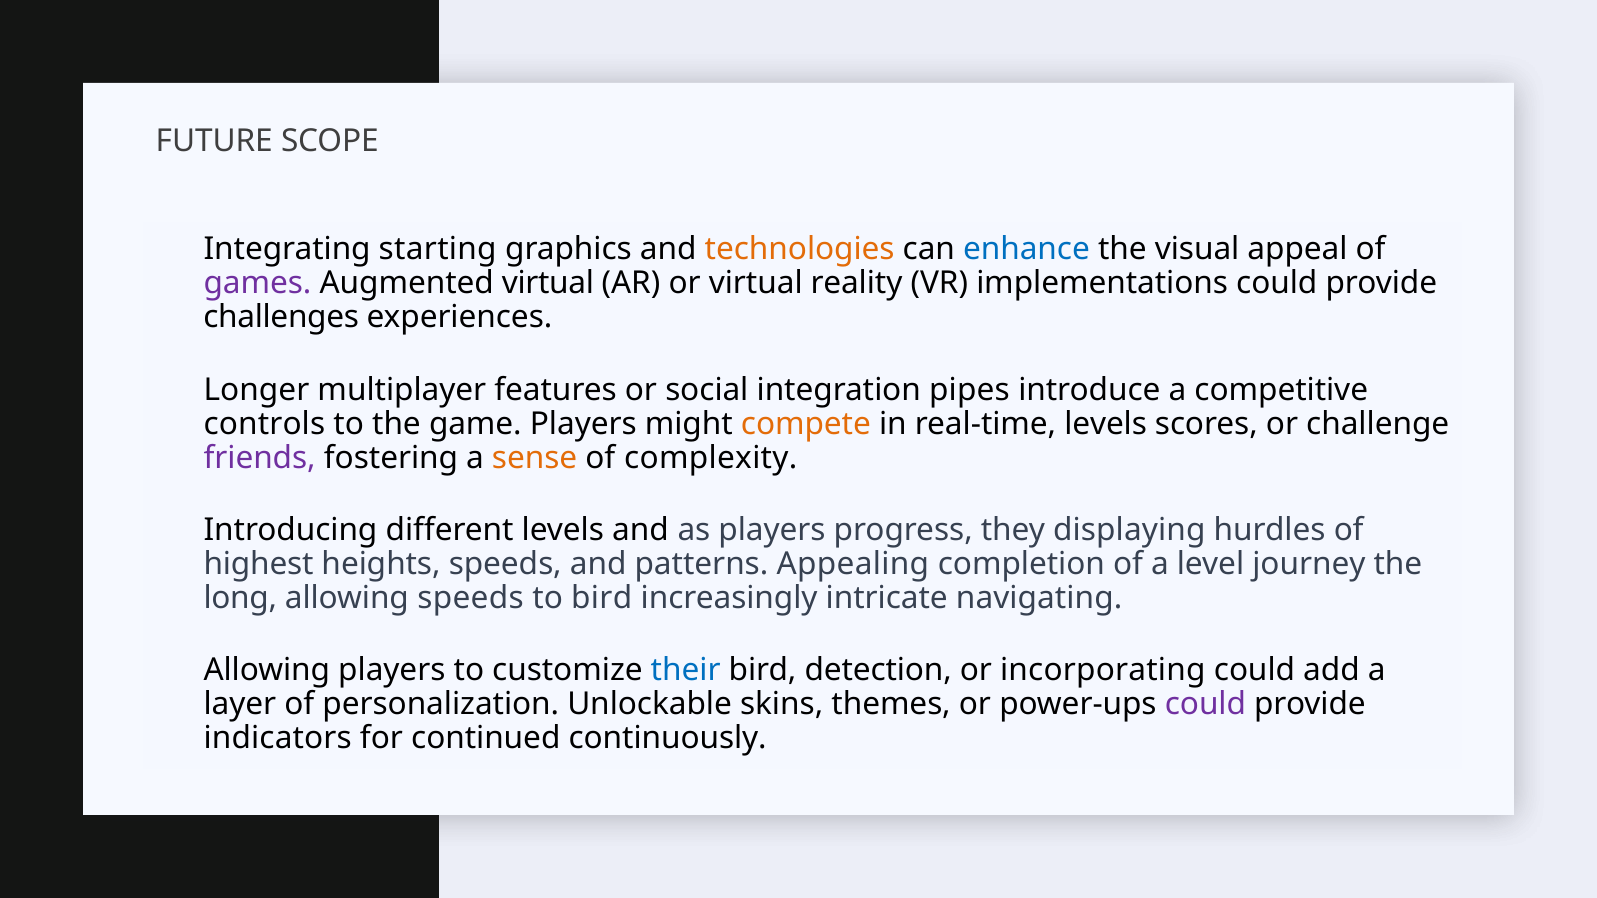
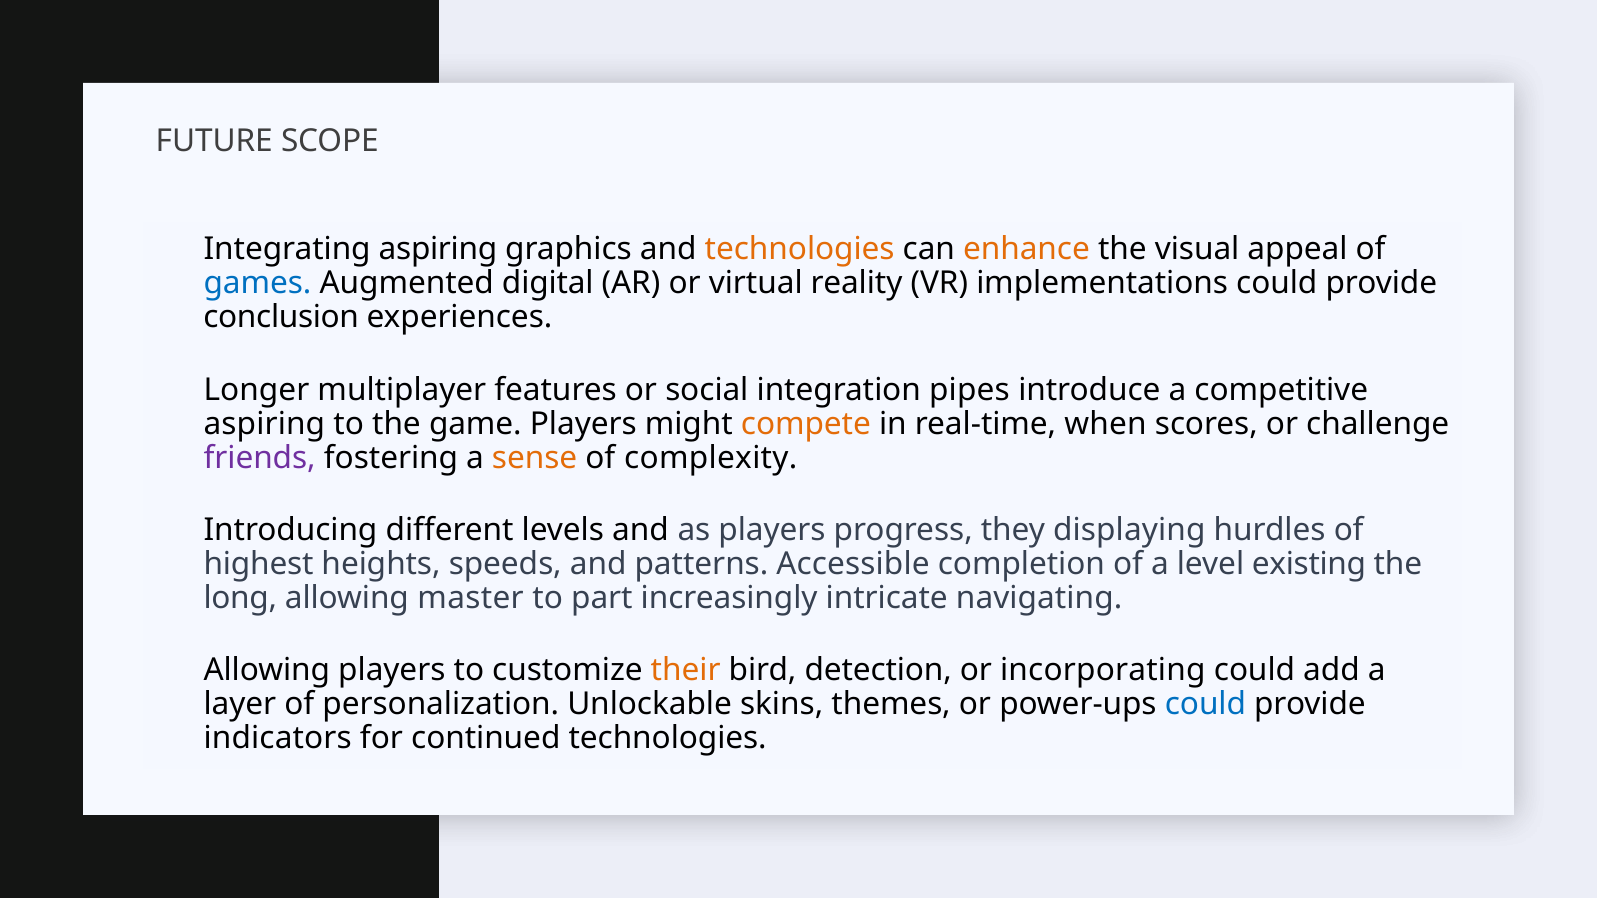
Integrating starting: starting -> aspiring
enhance colour: blue -> orange
games colour: purple -> blue
Augmented virtual: virtual -> digital
challenges: challenges -> conclusion
controls at (264, 424): controls -> aspiring
real-time levels: levels -> when
Appealing: Appealing -> Accessible
journey: journey -> existing
allowing speeds: speeds -> master
to bird: bird -> part
their colour: blue -> orange
could at (1205, 705) colour: purple -> blue
continued continuously: continuously -> technologies
